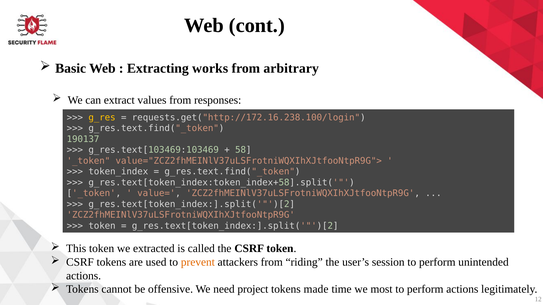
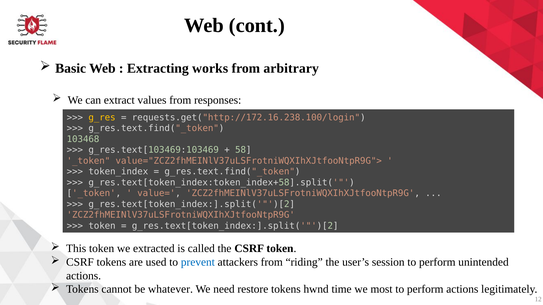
190137: 190137 -> 103468
prevent colour: orange -> blue
offensive: offensive -> whatever
project: project -> restore
made: made -> hwnd
